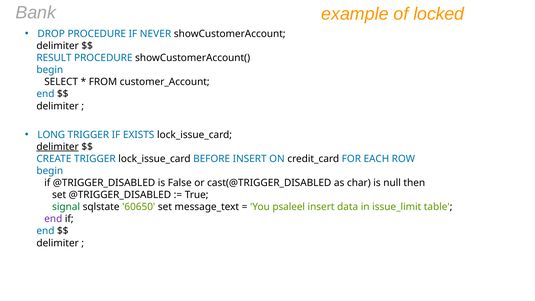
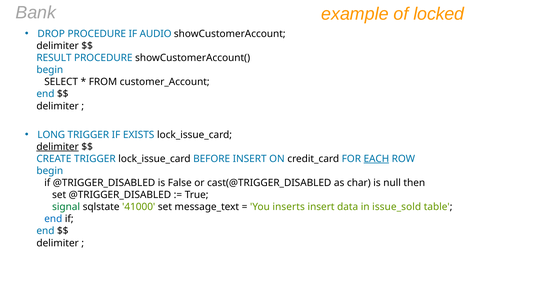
NEVER: NEVER -> AUDIO
EACH underline: none -> present
60650: 60650 -> 41000
psaleel: psaleel -> inserts
issue_limit: issue_limit -> issue_sold
end at (53, 219) colour: purple -> blue
